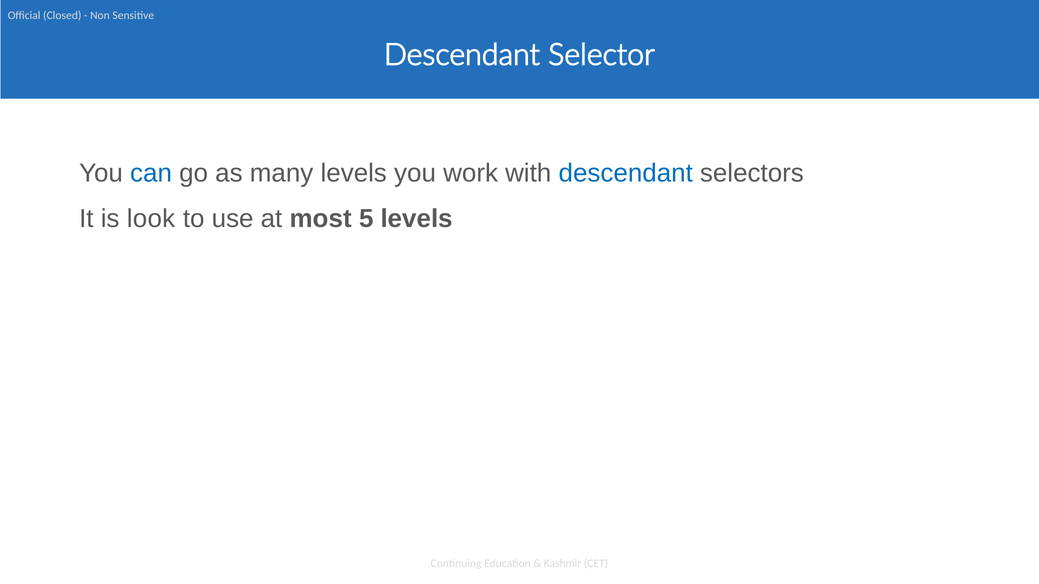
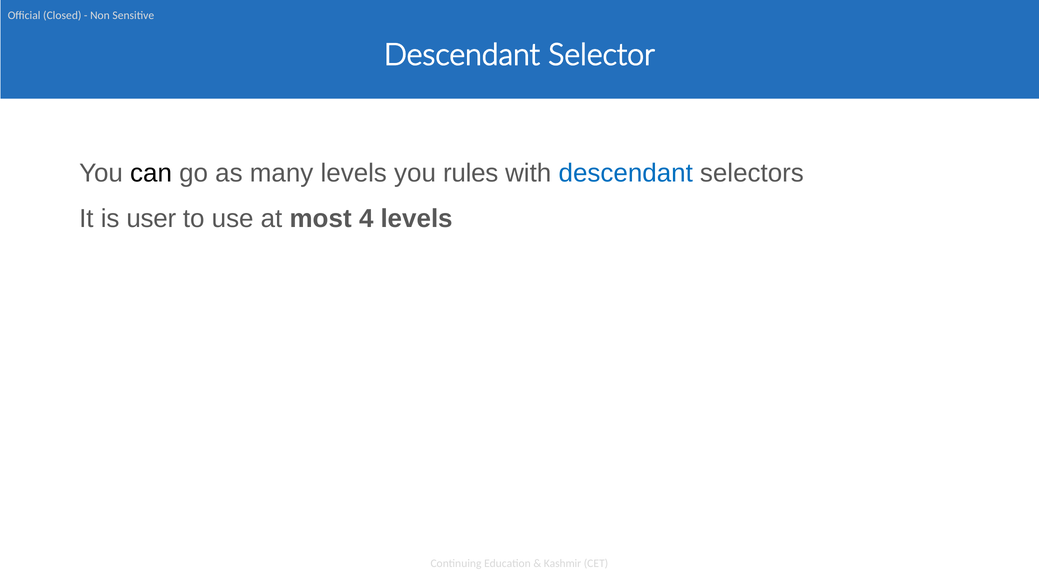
can colour: blue -> black
work: work -> rules
look: look -> user
5: 5 -> 4
